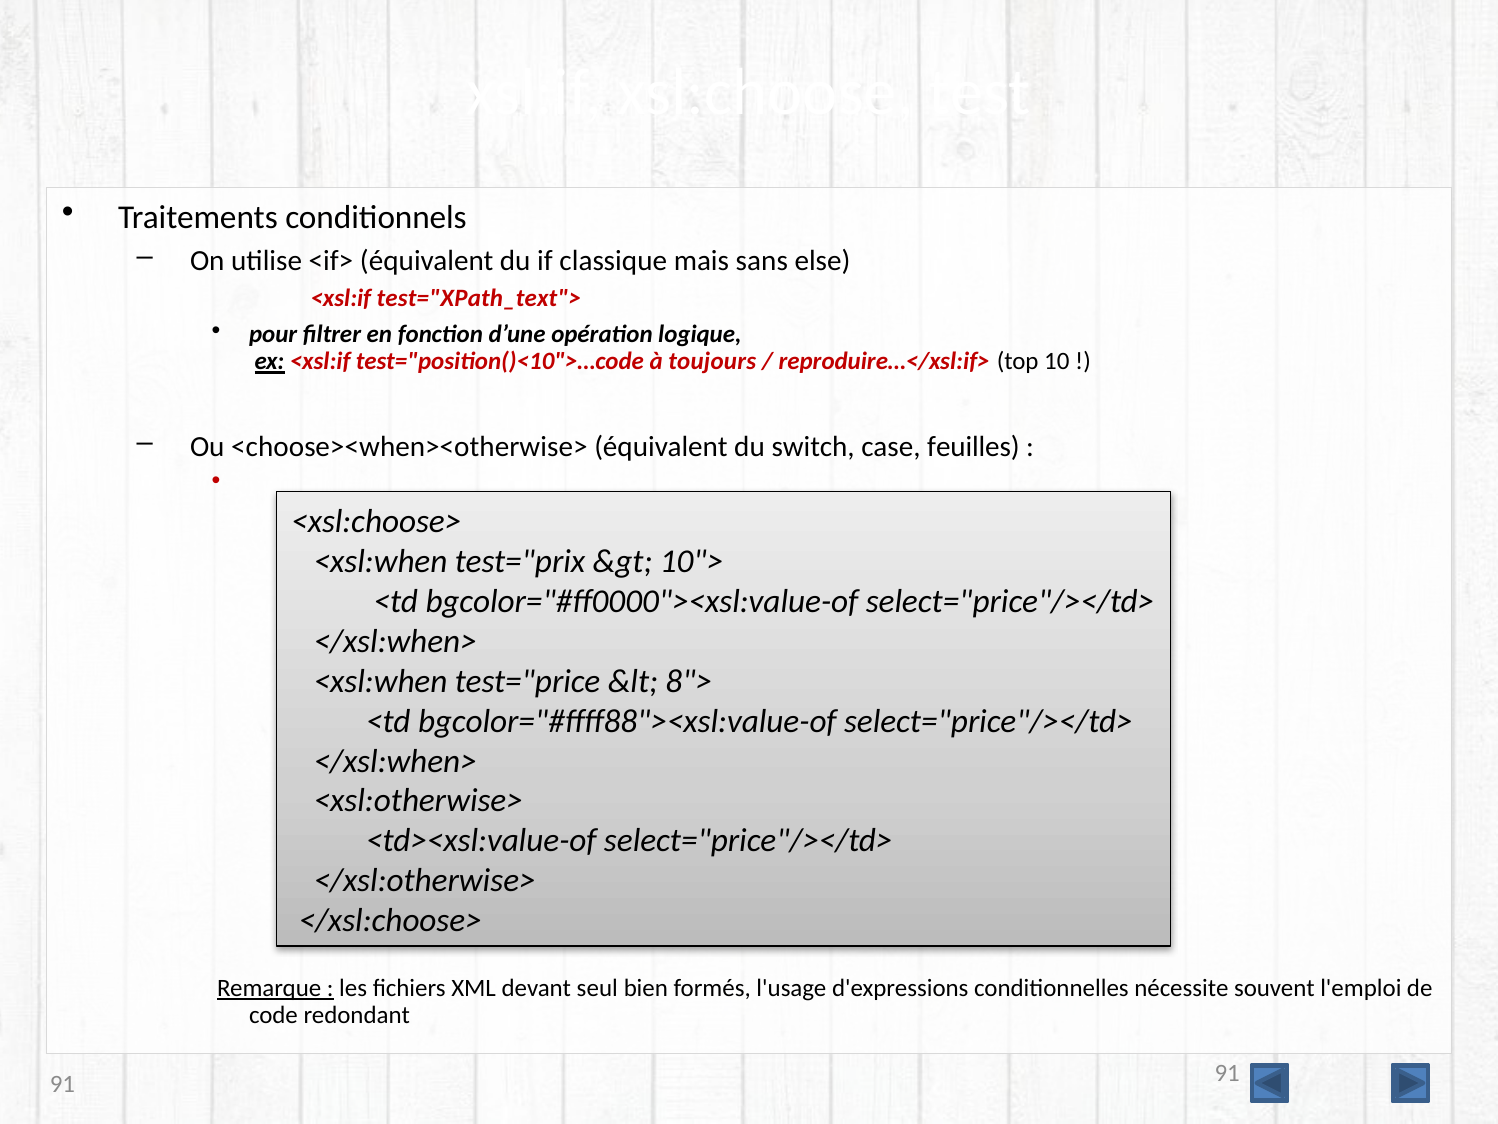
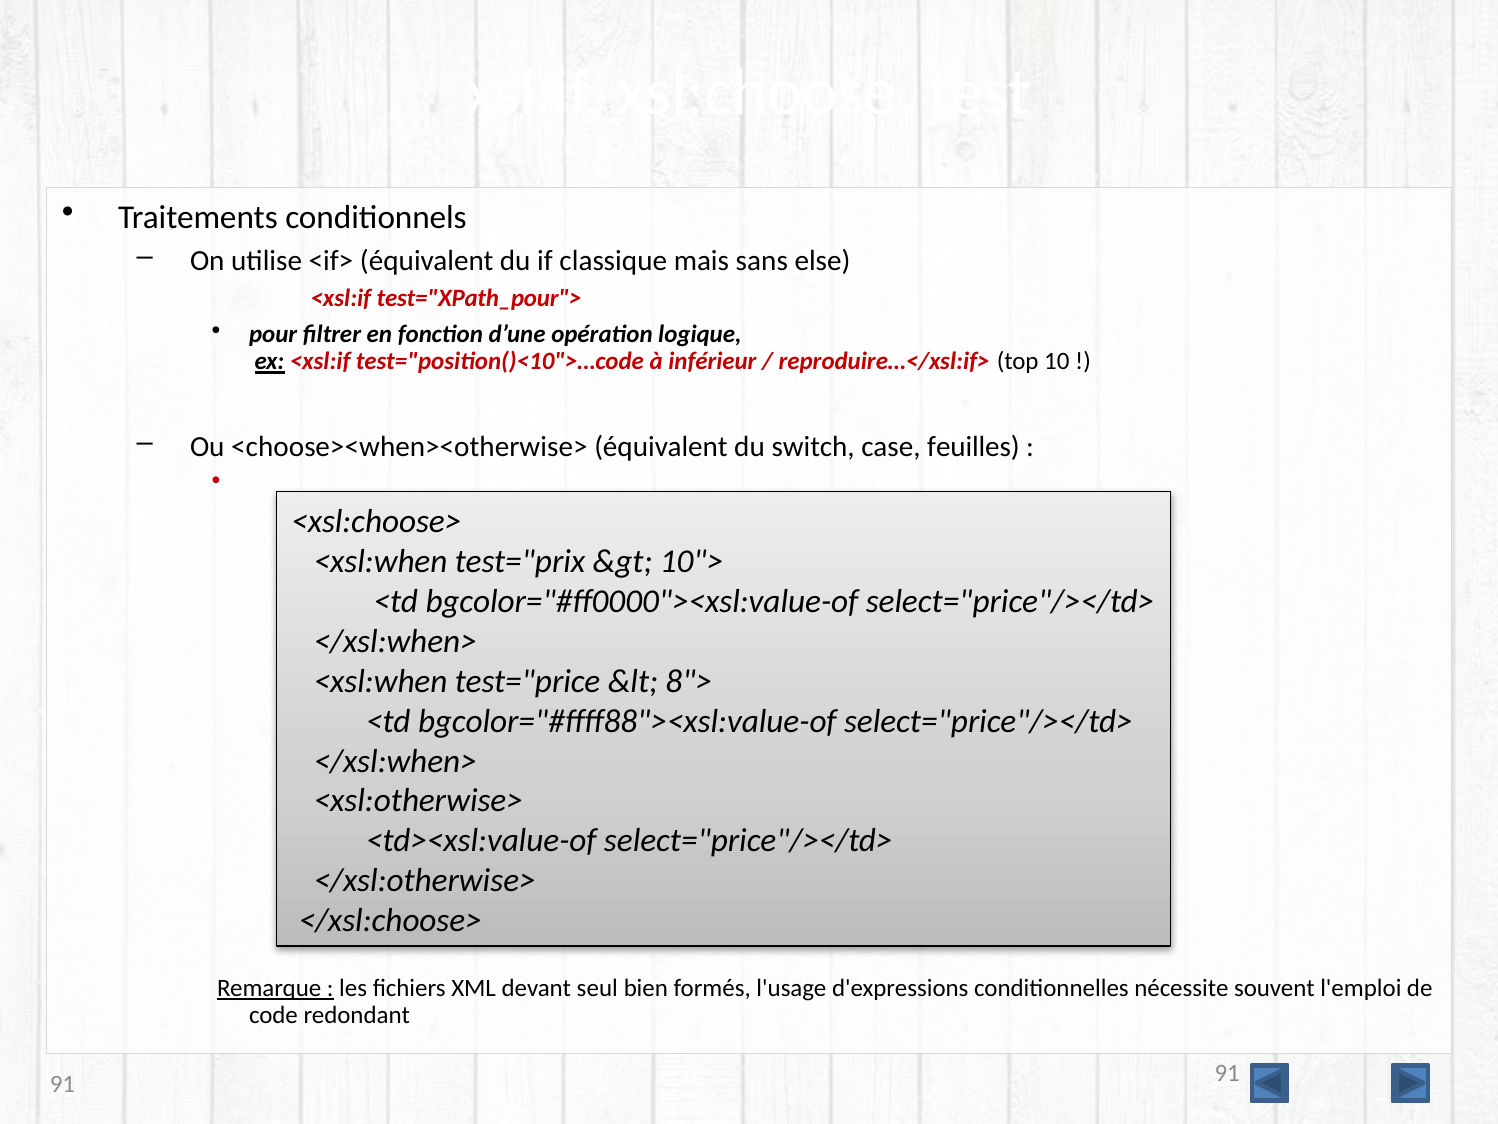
test="XPath_text">: test="XPath_text"> -> test="XPath_pour">
toujours: toujours -> inférieur
